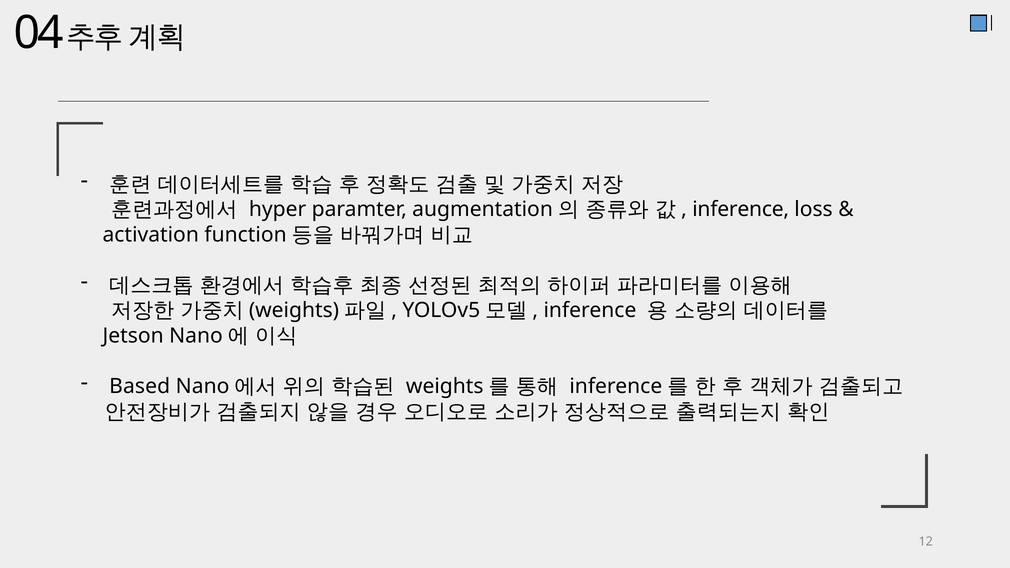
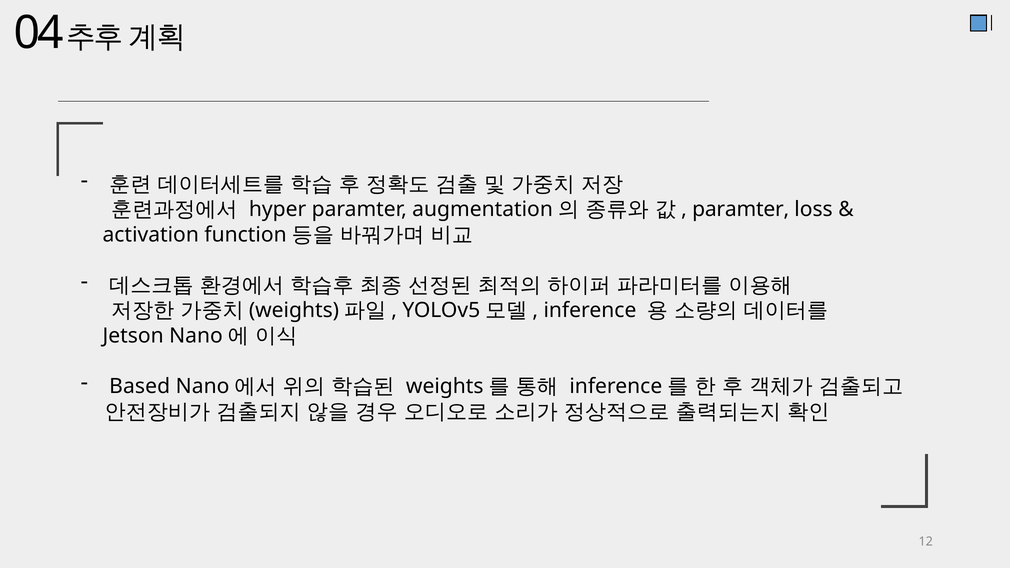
inference at (741, 210): inference -> paramter
